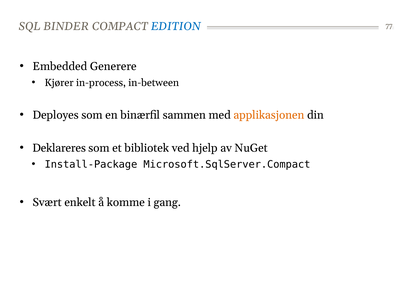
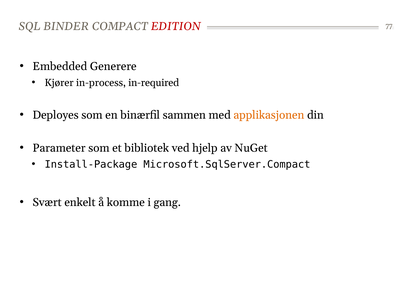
EDITION colour: blue -> red
in-between: in-between -> in-required
Deklareres: Deklareres -> Parameter
